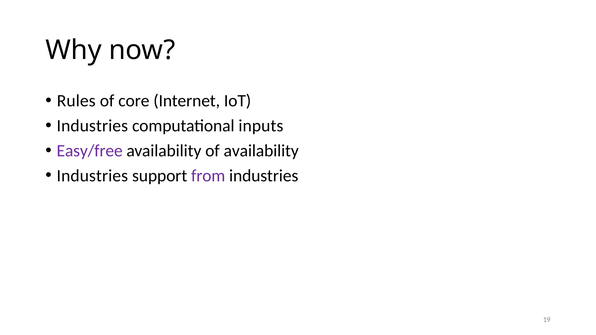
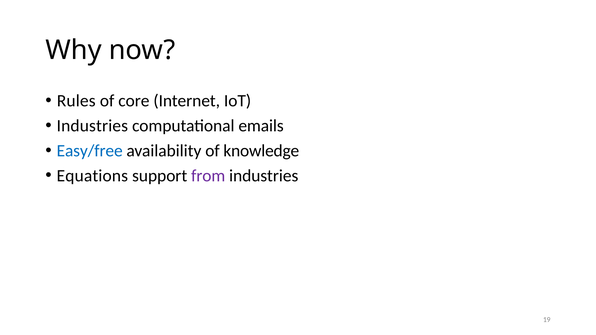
inputs: inputs -> emails
Easy/free colour: purple -> blue
of availability: availability -> knowledge
Industries at (92, 176): Industries -> Equations
